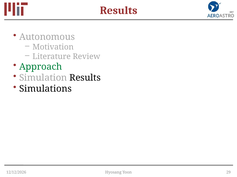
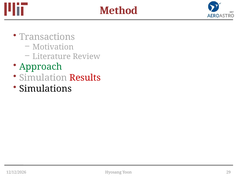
Results at (119, 10): Results -> Method
Autonomous: Autonomous -> Transactions
Results at (85, 78) colour: black -> red
